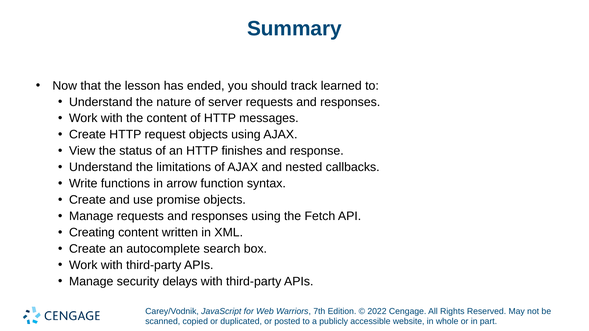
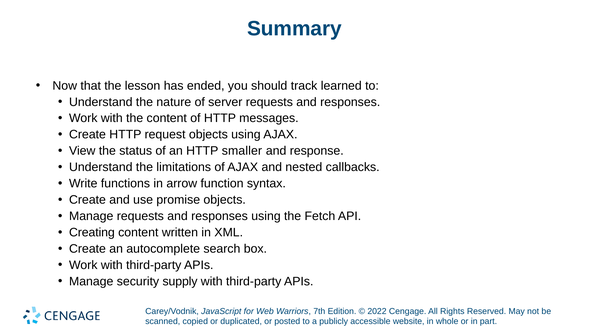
finishes: finishes -> smaller
delays: delays -> supply
